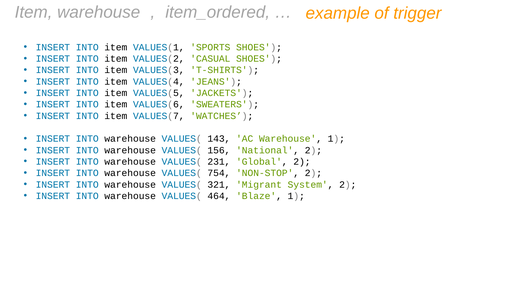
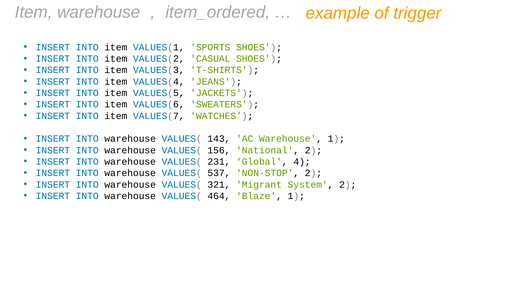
Global 2: 2 -> 4
754: 754 -> 537
